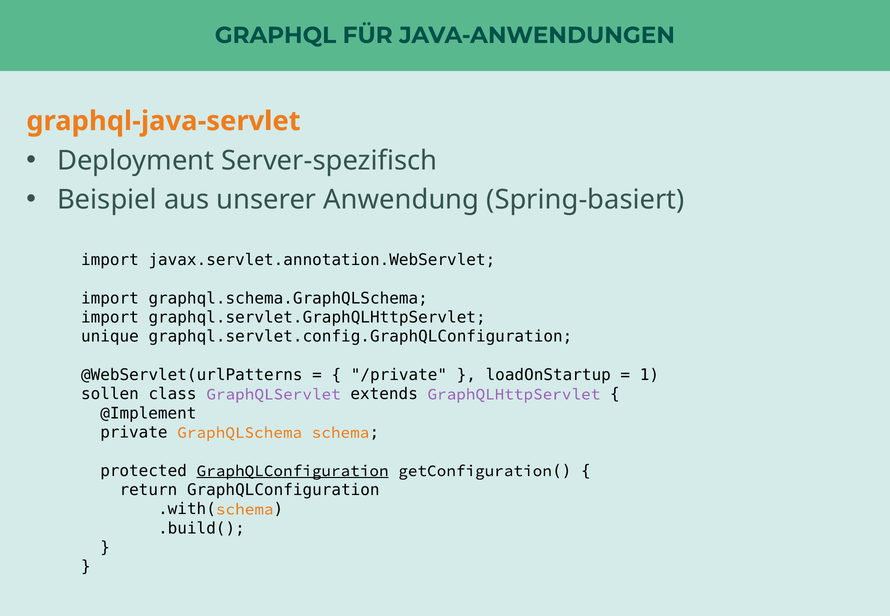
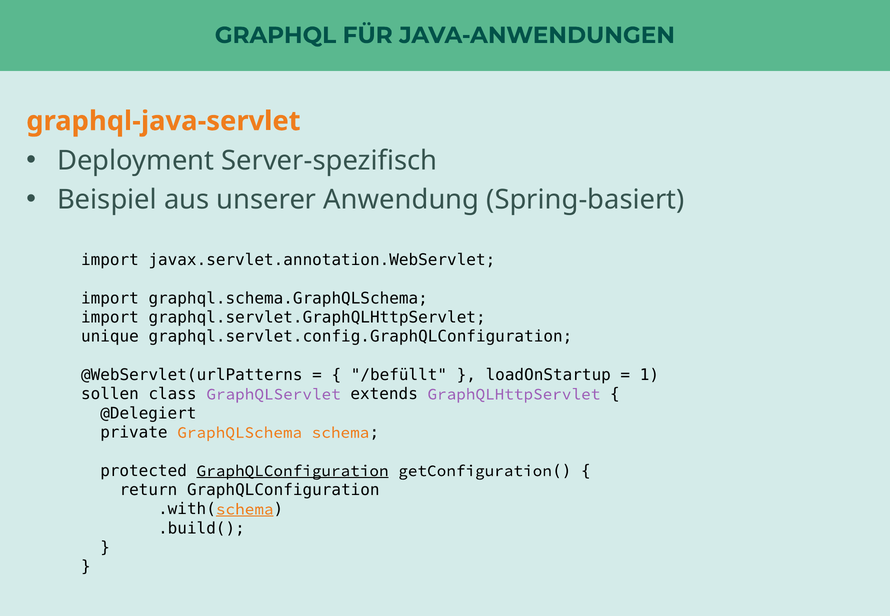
/private: /private -> /befüllt
@Implement: @Implement -> @Delegiert
schema at (245, 509) underline: none -> present
